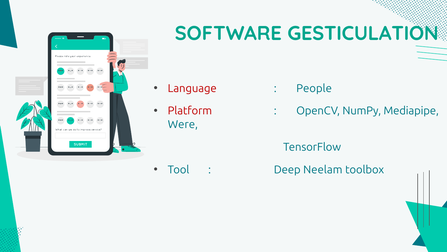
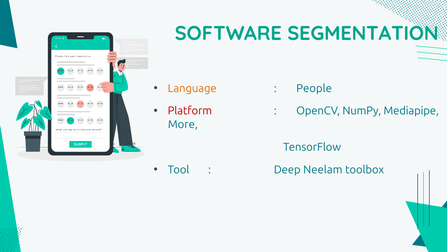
GESTICULATION: GESTICULATION -> SEGMENTATION
Language colour: red -> orange
Were: Were -> More
